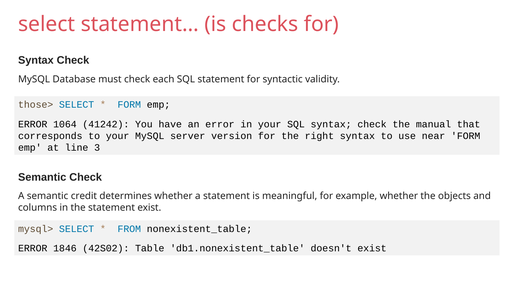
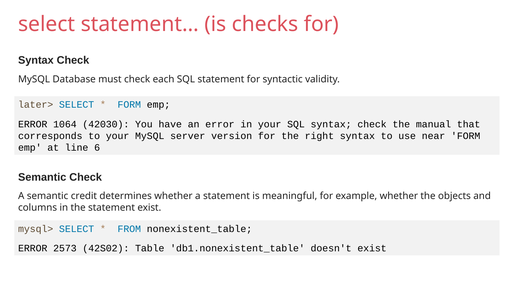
those>: those> -> later>
41242: 41242 -> 42030
3: 3 -> 6
1846: 1846 -> 2573
